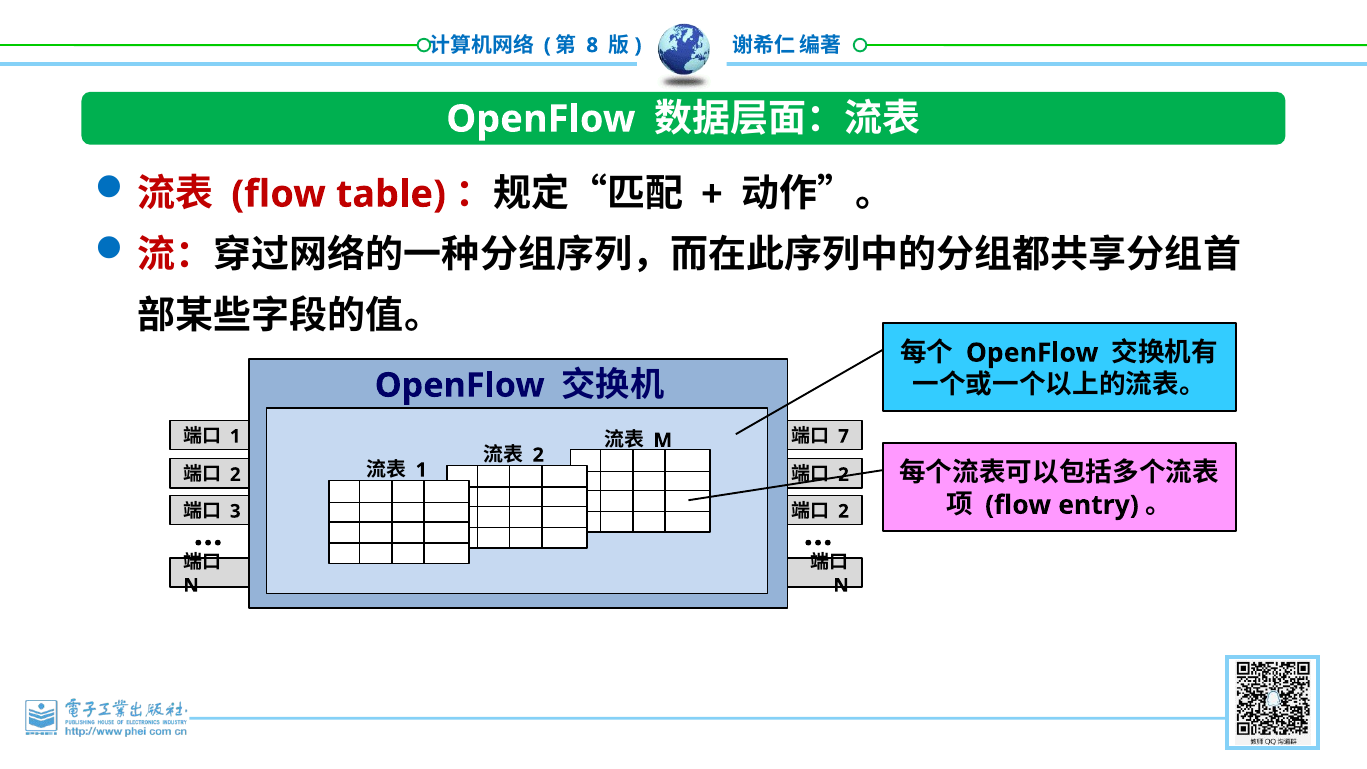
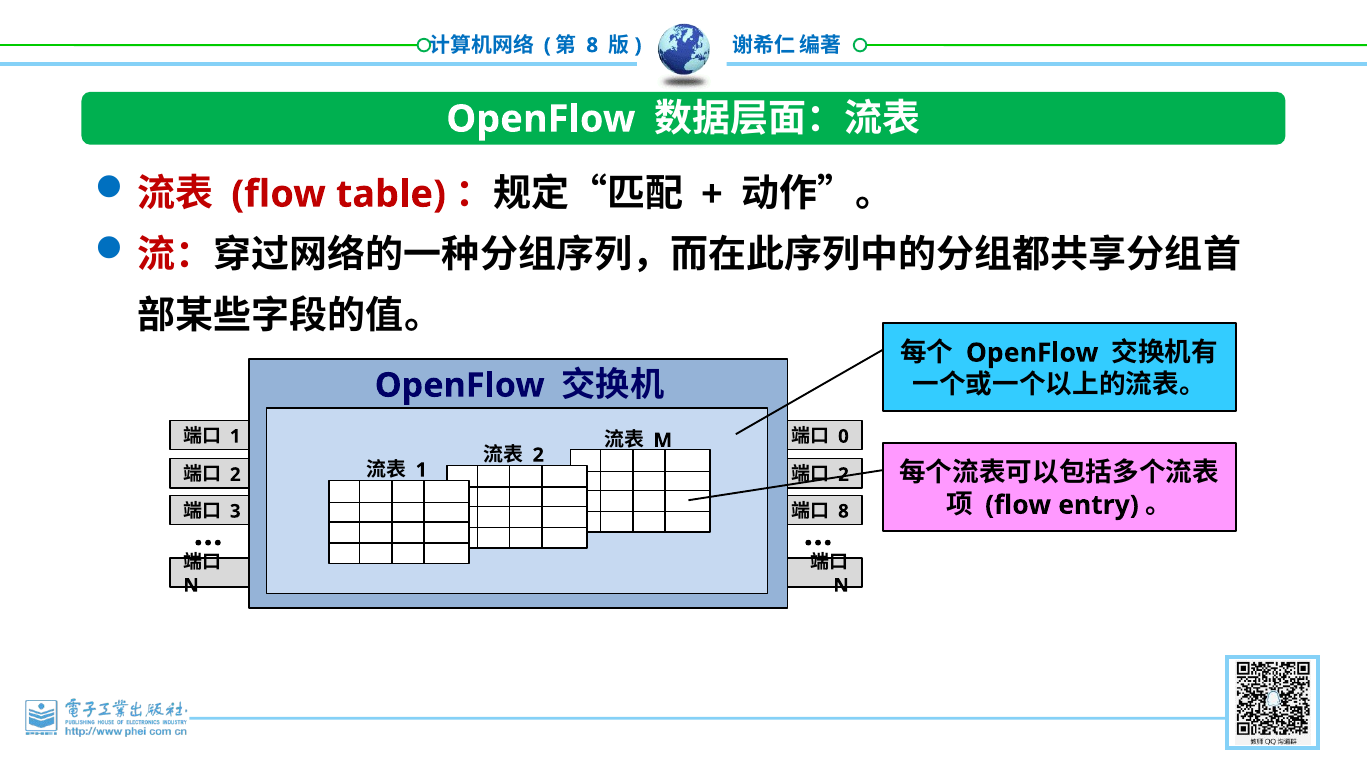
7: 7 -> 0
2 at (843, 511): 2 -> 8
